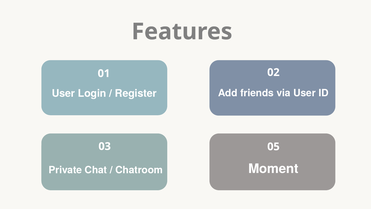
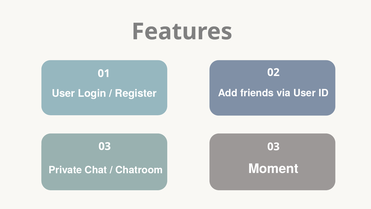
03 05: 05 -> 03
